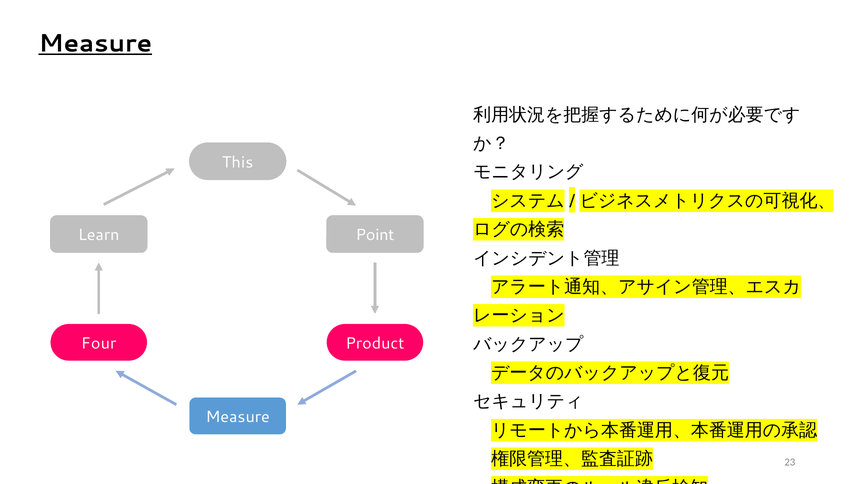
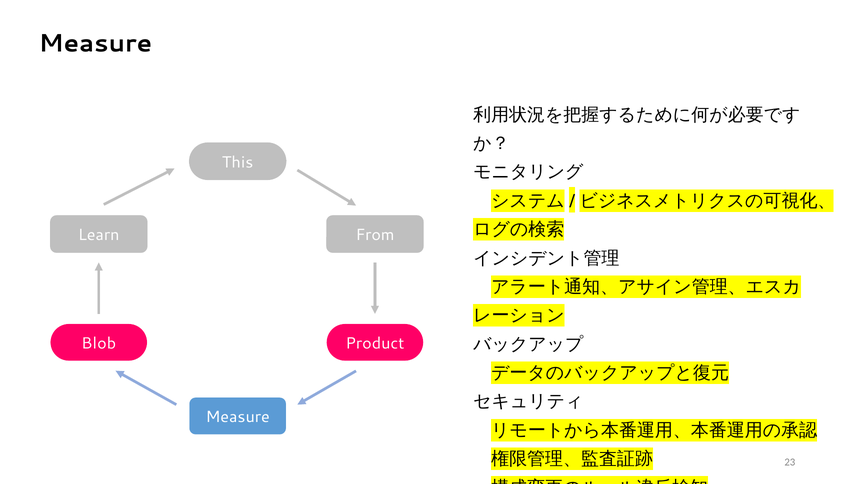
Measure at (95, 44) underline: present -> none
Point: Point -> From
Four: Four -> Blob
